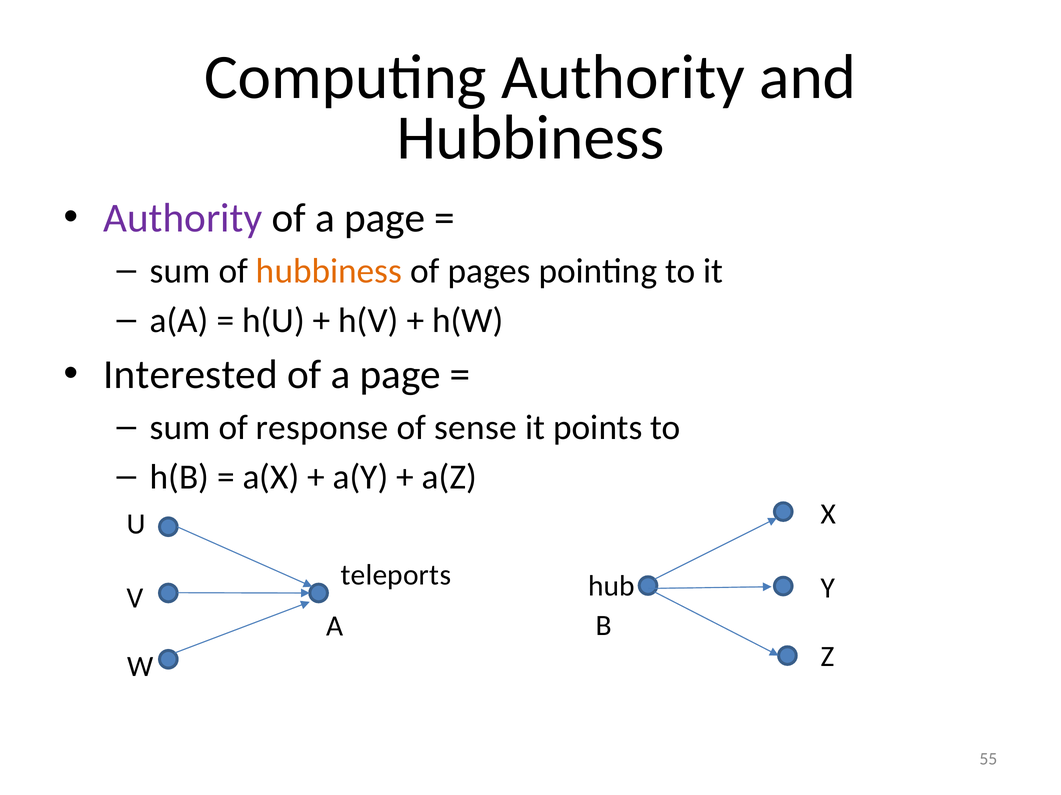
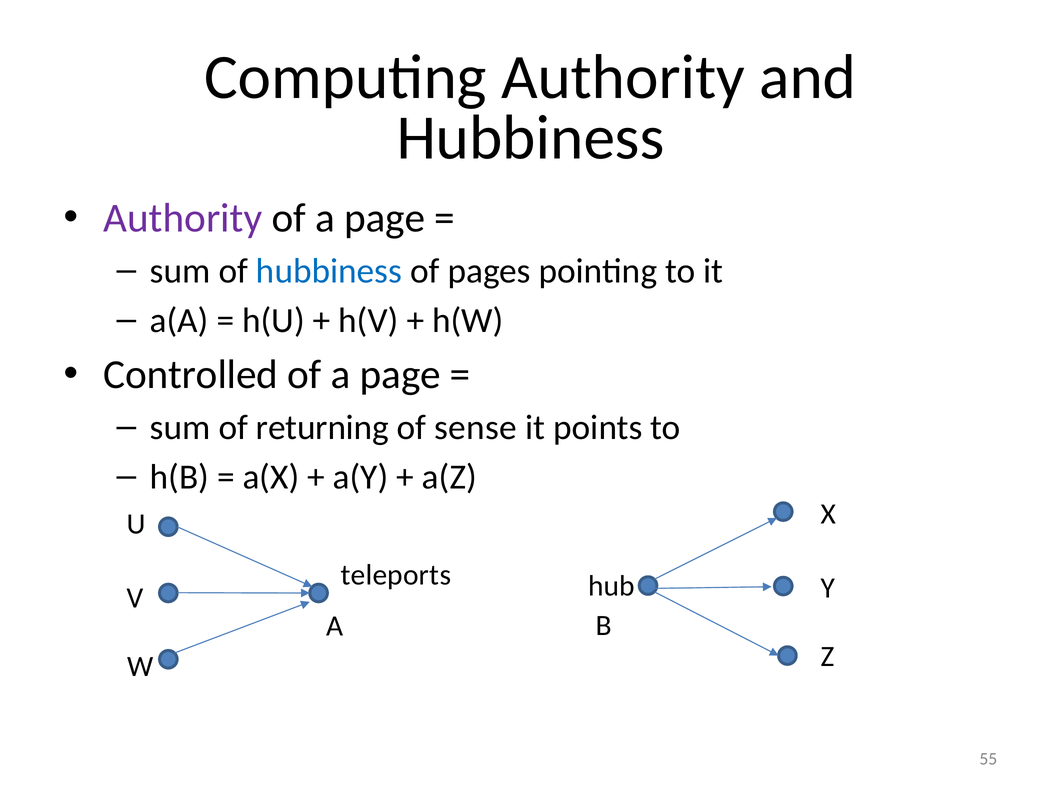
hubbiness at (329, 271) colour: orange -> blue
Interested: Interested -> Controlled
response: response -> returning
